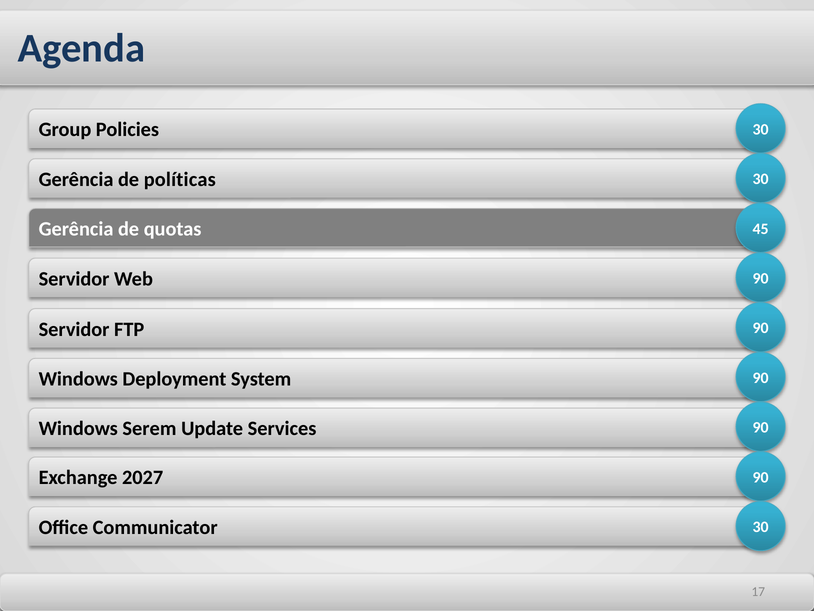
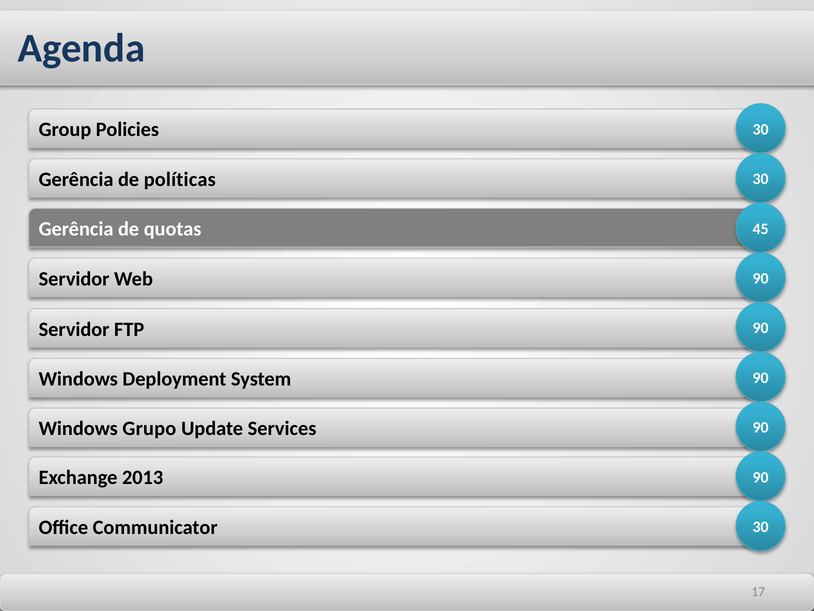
Serem: Serem -> Grupo
2027: 2027 -> 2013
